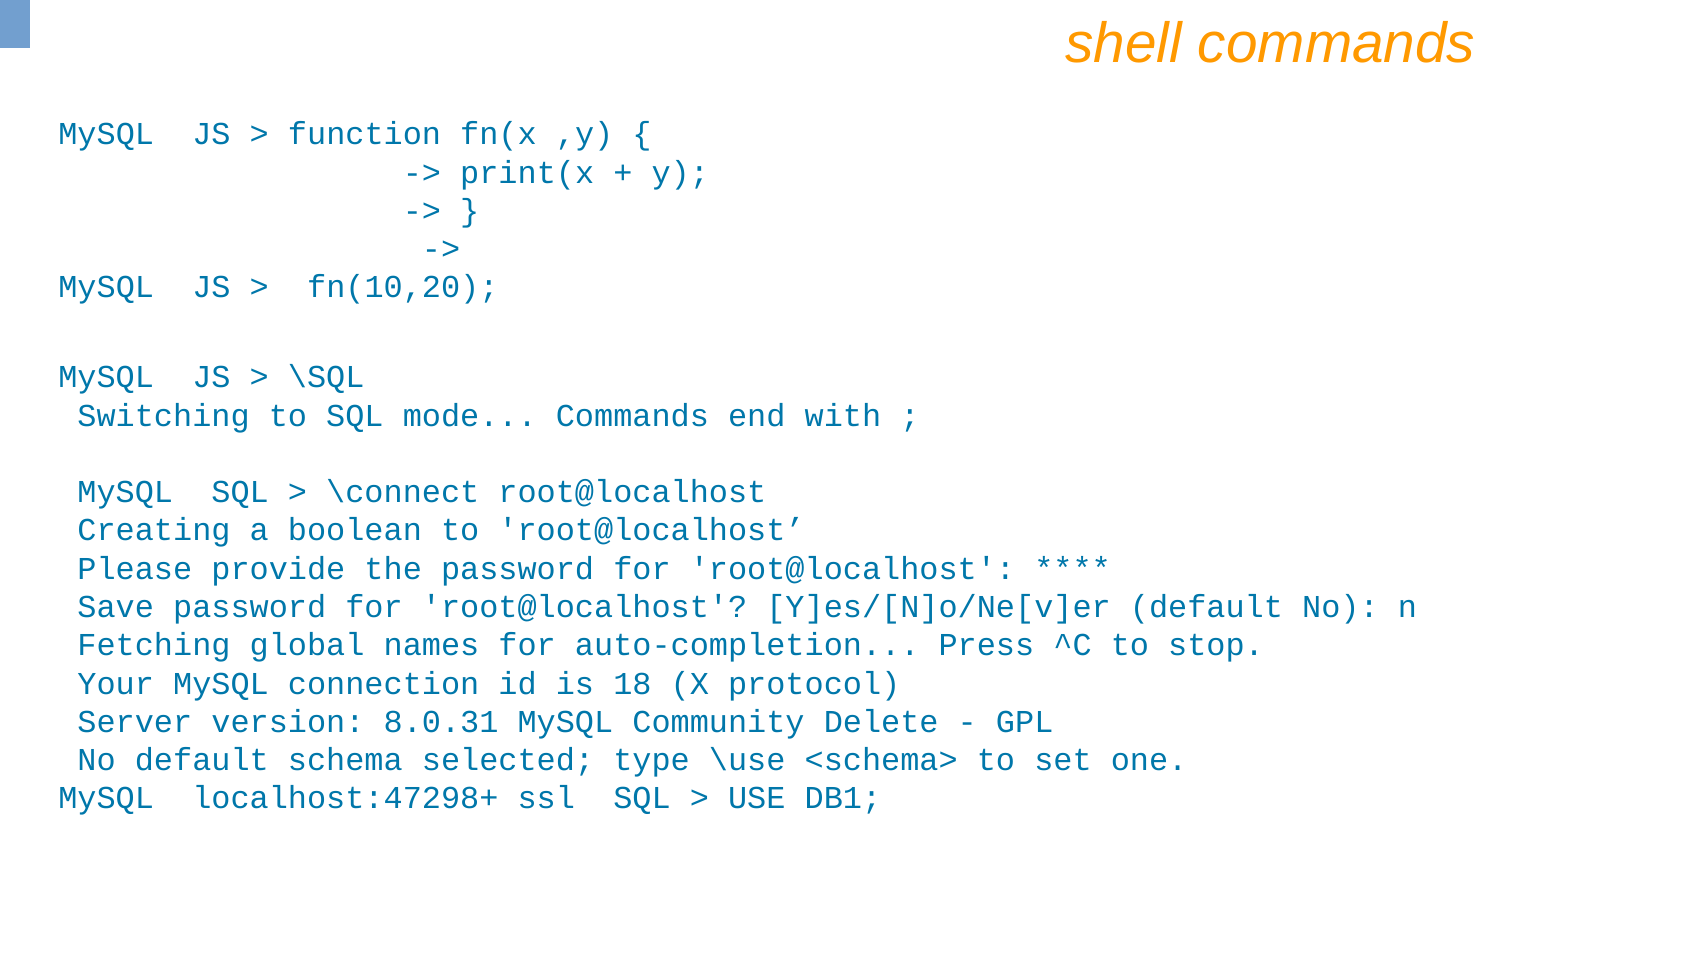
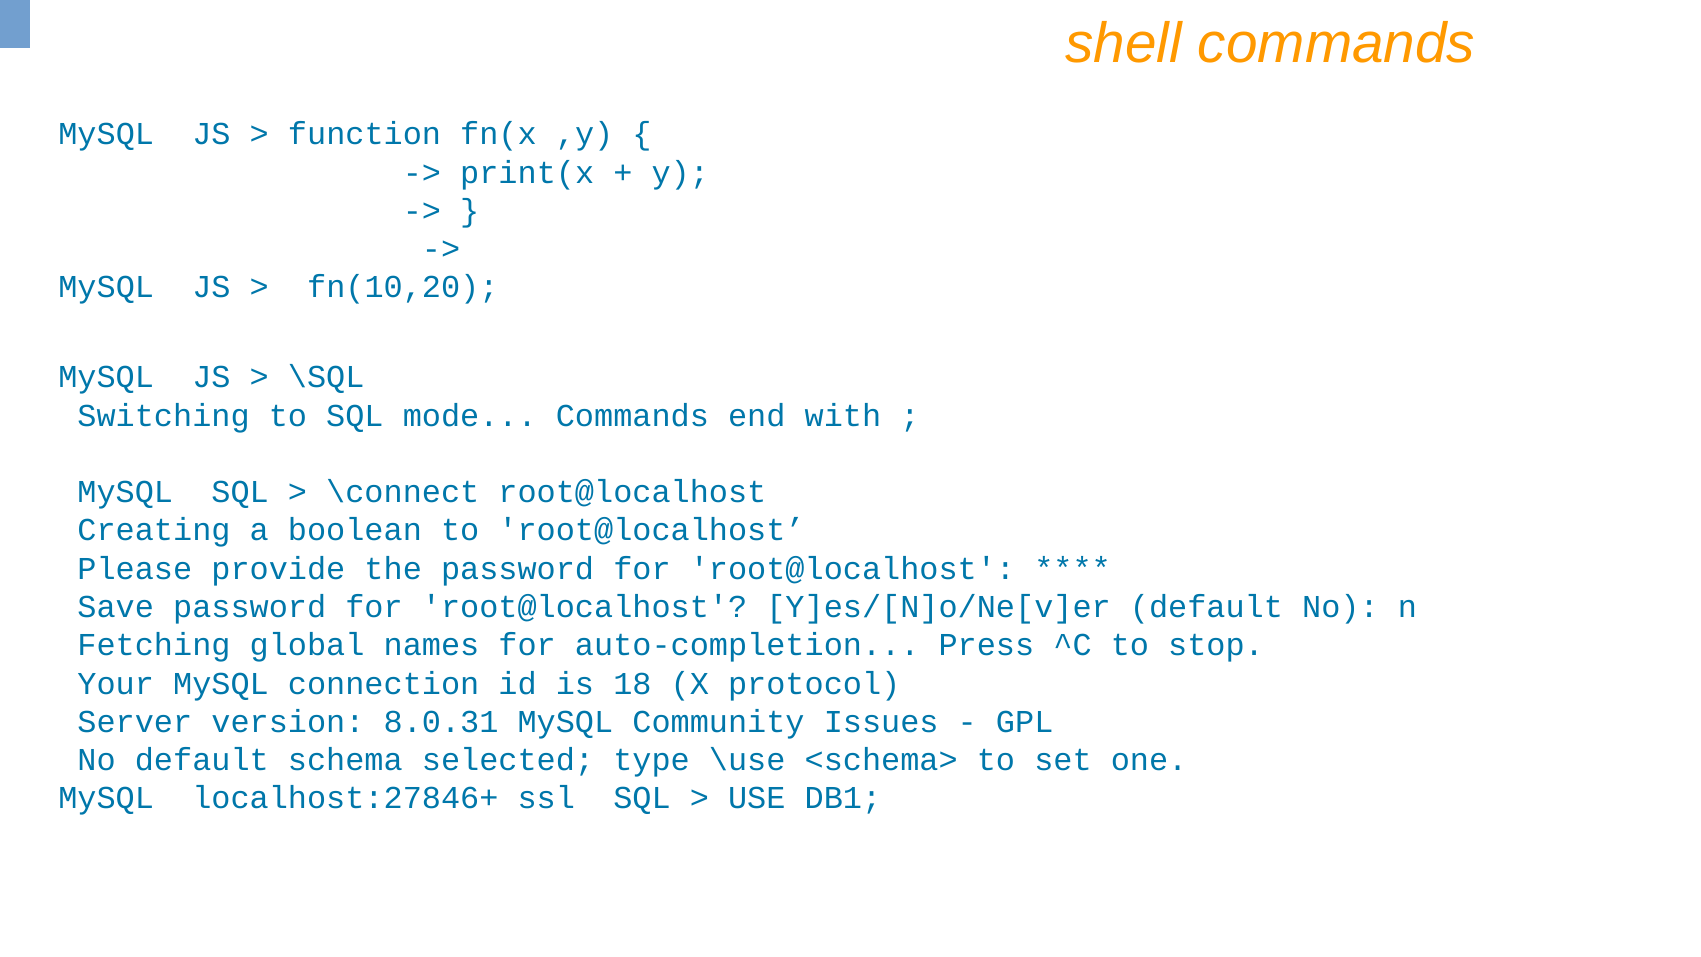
Delete: Delete -> Issues
localhost:47298+: localhost:47298+ -> localhost:27846+
